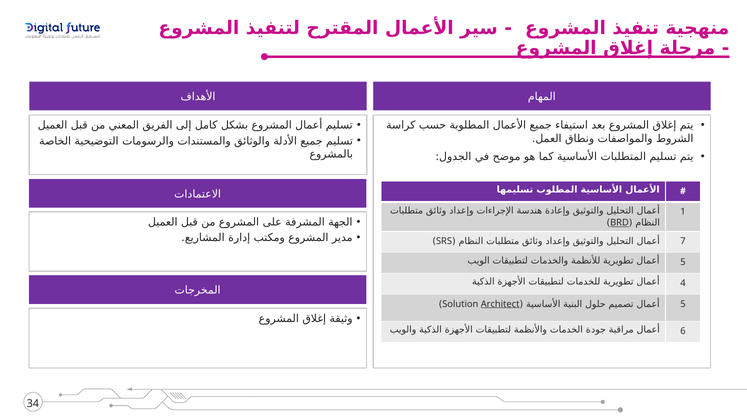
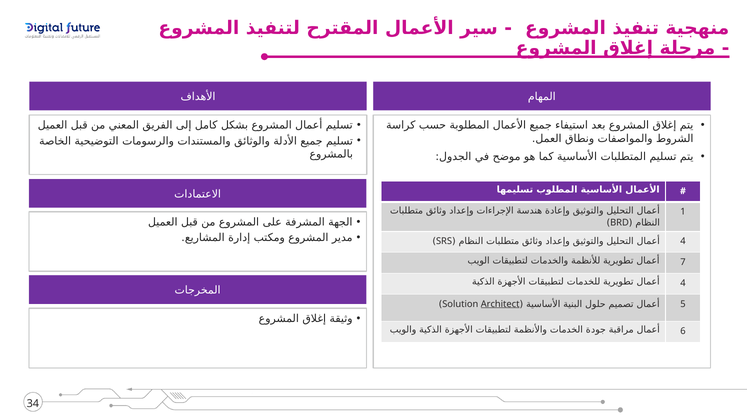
BRD underline: present -> none
7 at (683, 241): 7 -> 4
5 at (683, 262): 5 -> 7
